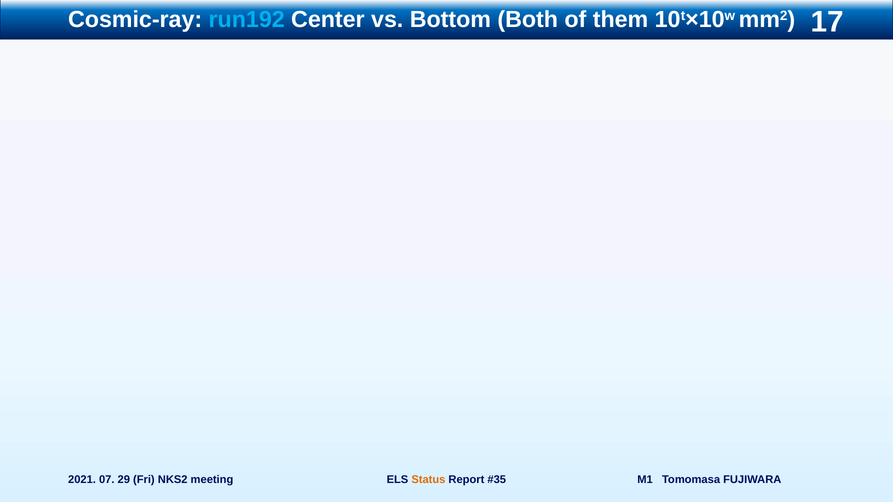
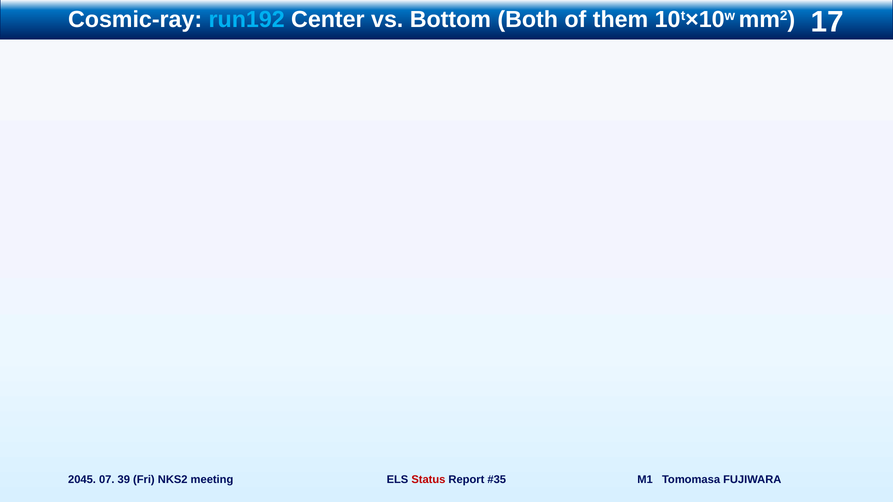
2021: 2021 -> 2045
29: 29 -> 39
Status colour: orange -> red
